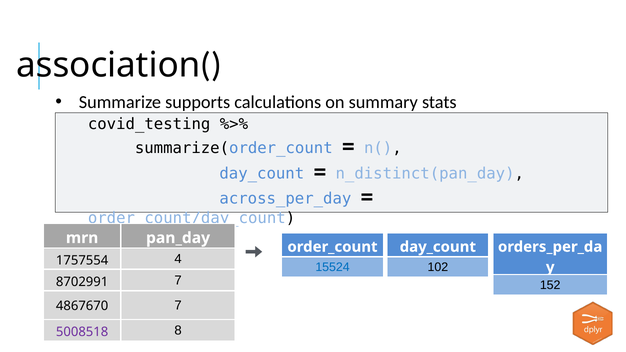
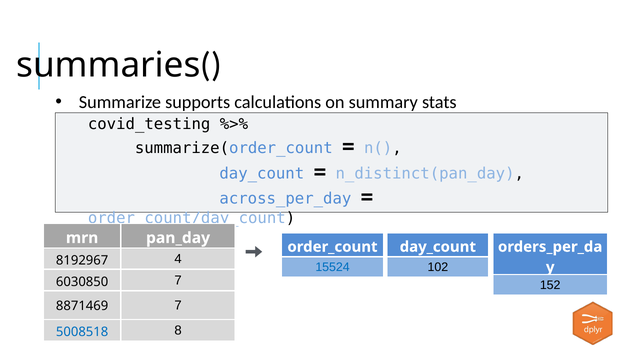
association: association -> summaries
1757554: 1757554 -> 8192967
8702991: 8702991 -> 6030850
4867670: 4867670 -> 8871469
5008518 colour: purple -> blue
